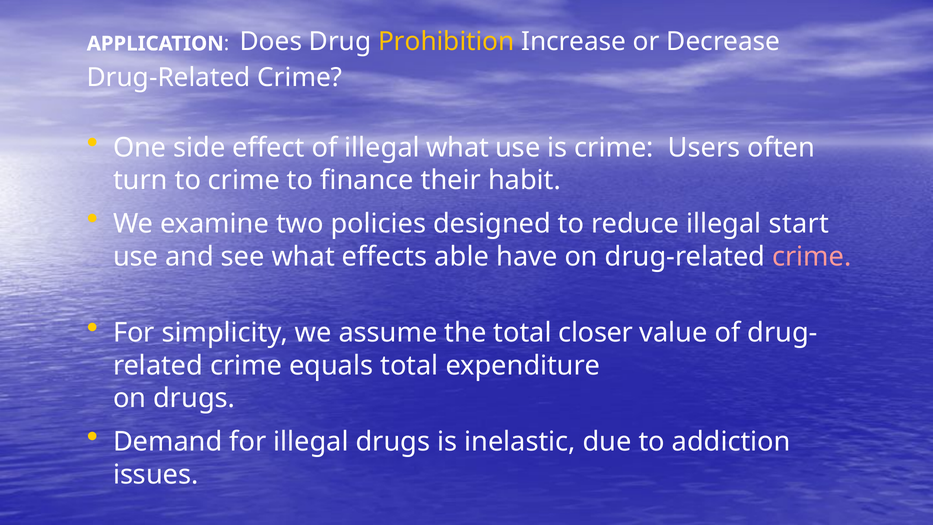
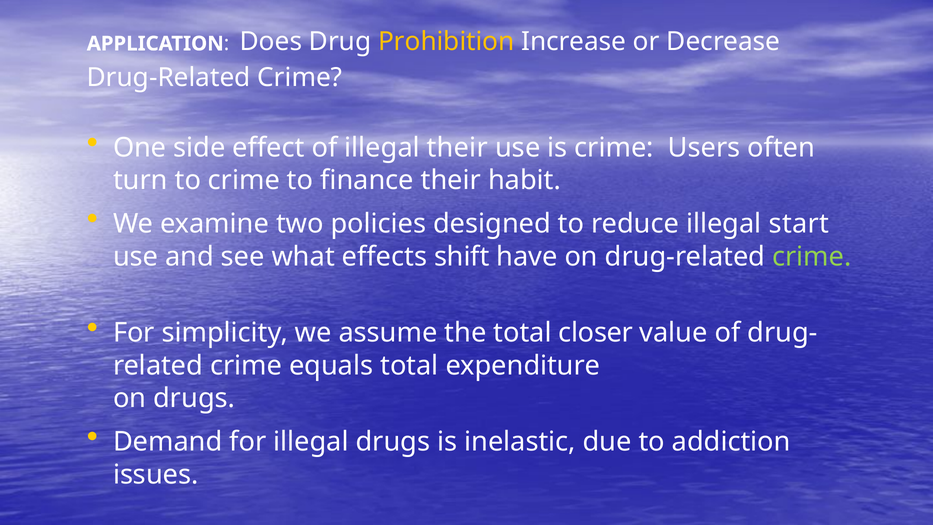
illegal what: what -> their
able: able -> shift
crime at (812, 257) colour: pink -> light green
